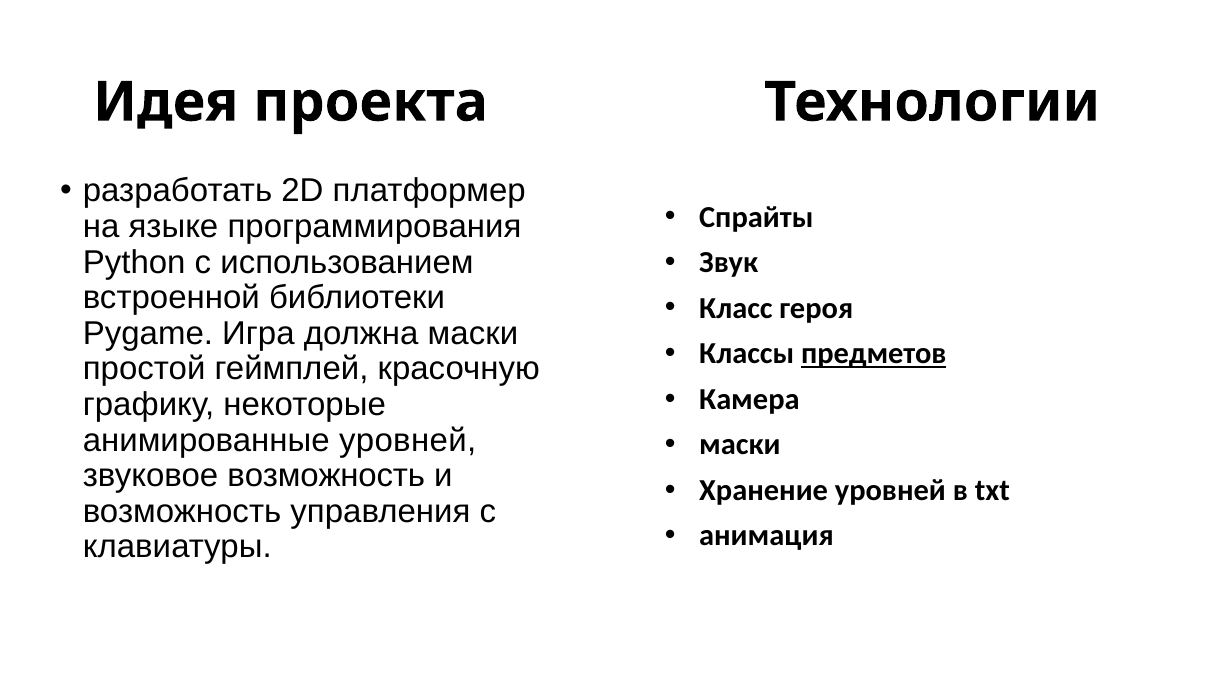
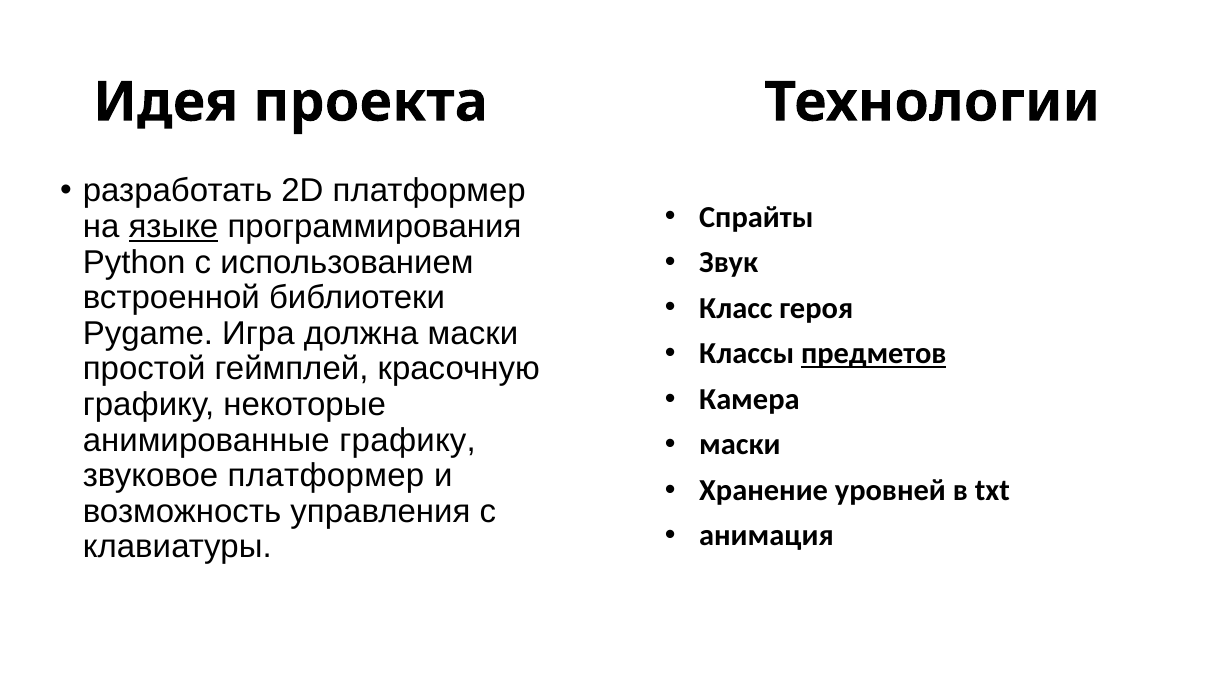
языке underline: none -> present
анимированные уровней: уровней -> графику
звуковое возможность: возможность -> платформер
